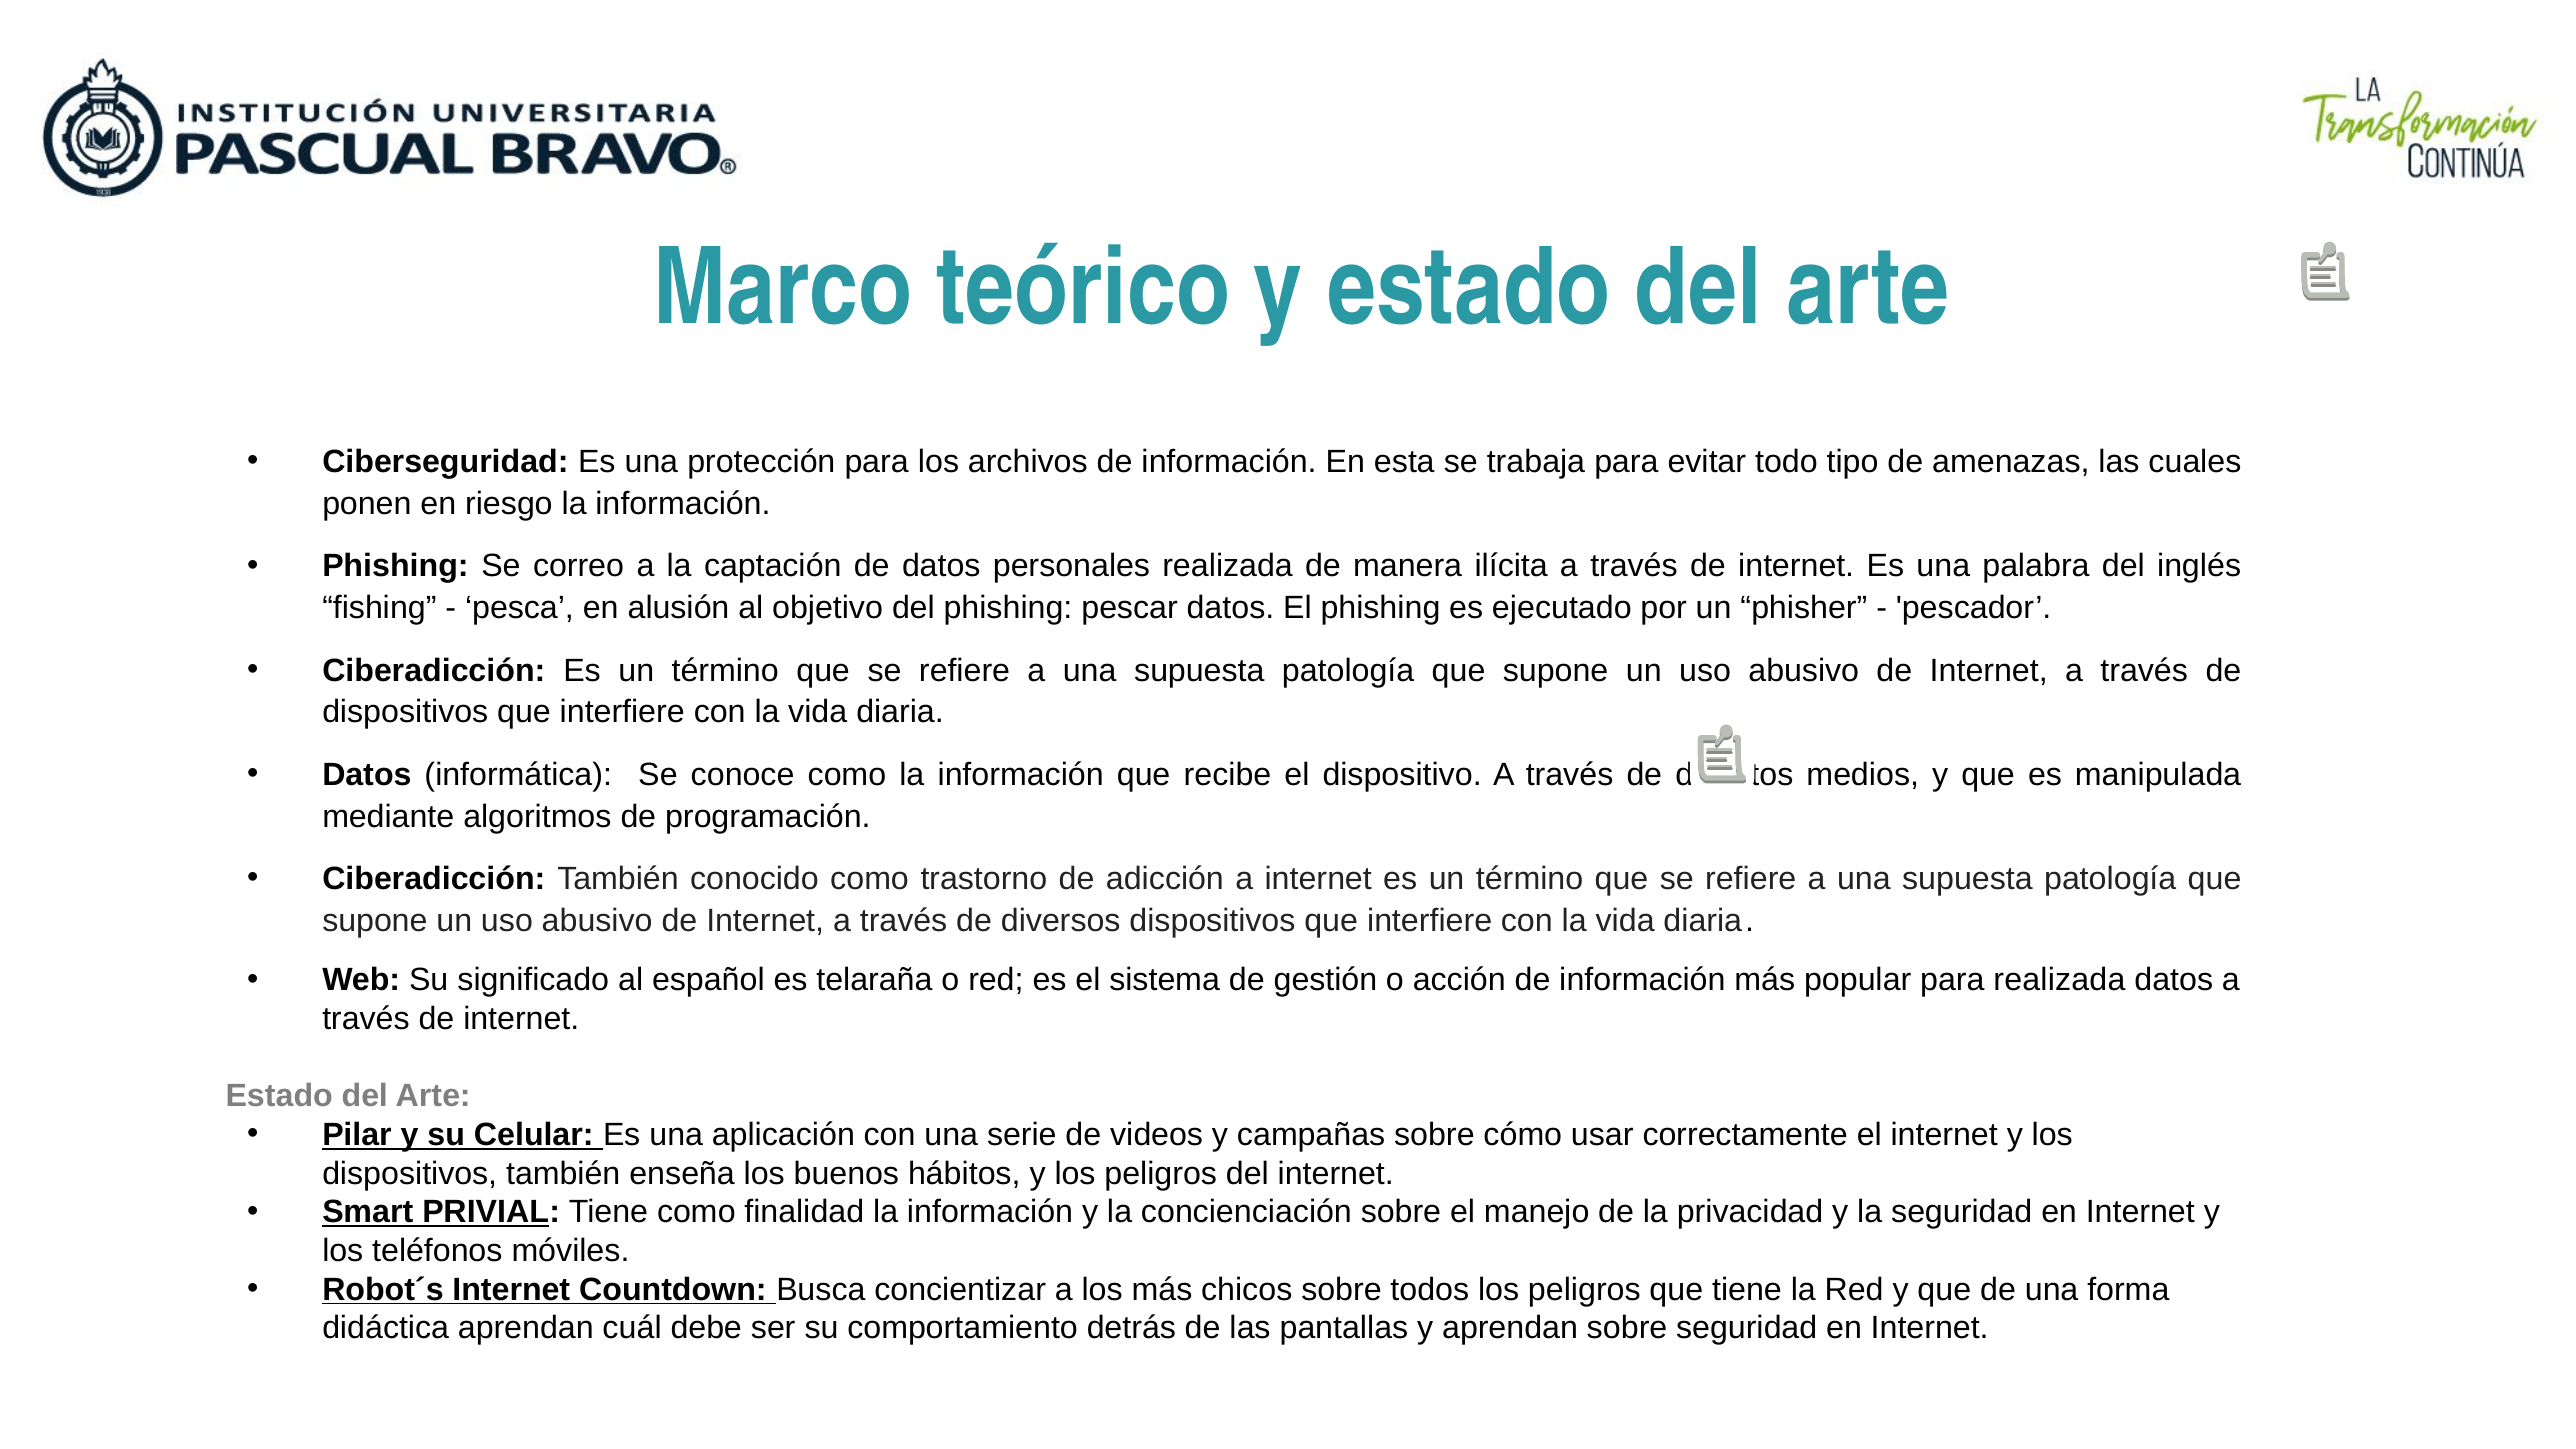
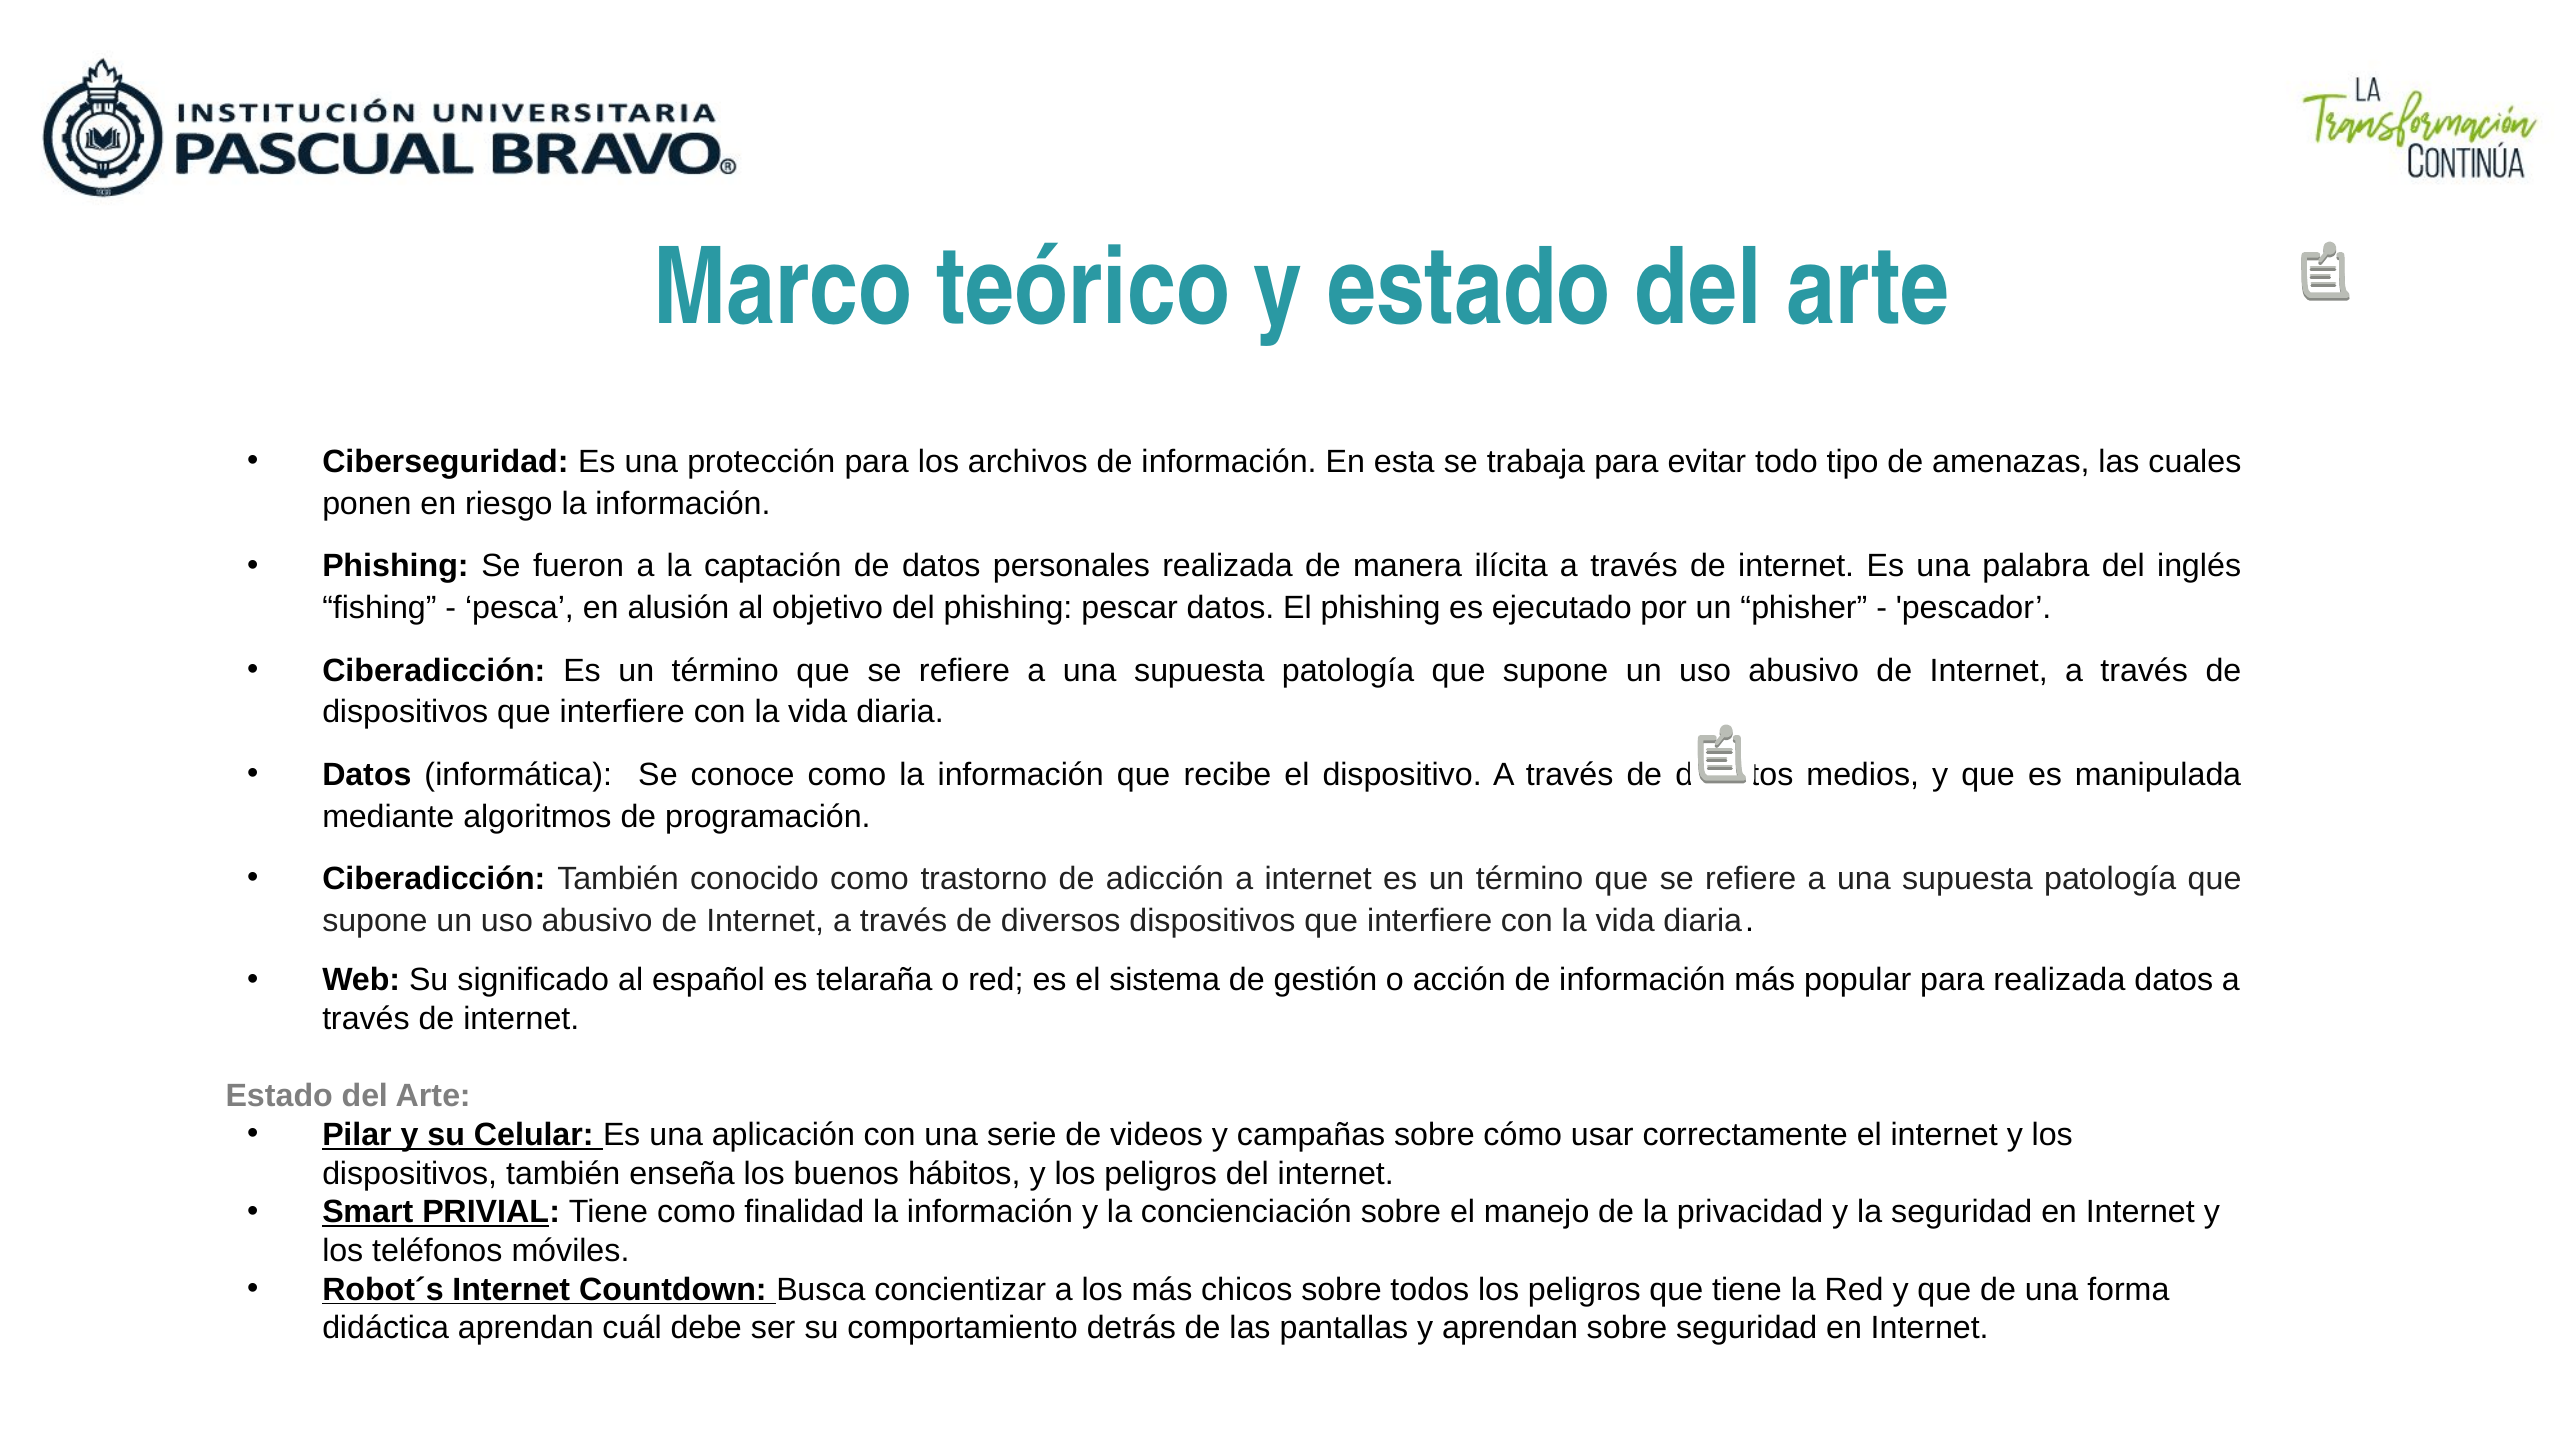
correo: correo -> fueron
